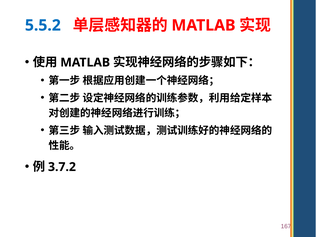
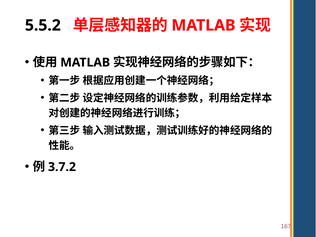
5.5.2 colour: blue -> black
